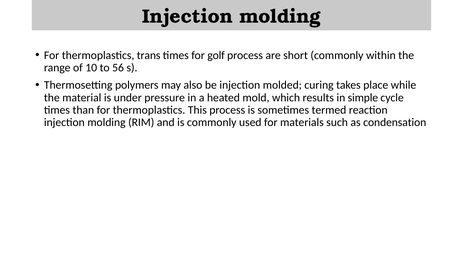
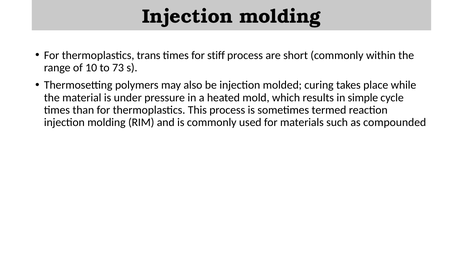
golf: golf -> stiff
56: 56 -> 73
condensation: condensation -> compounded
